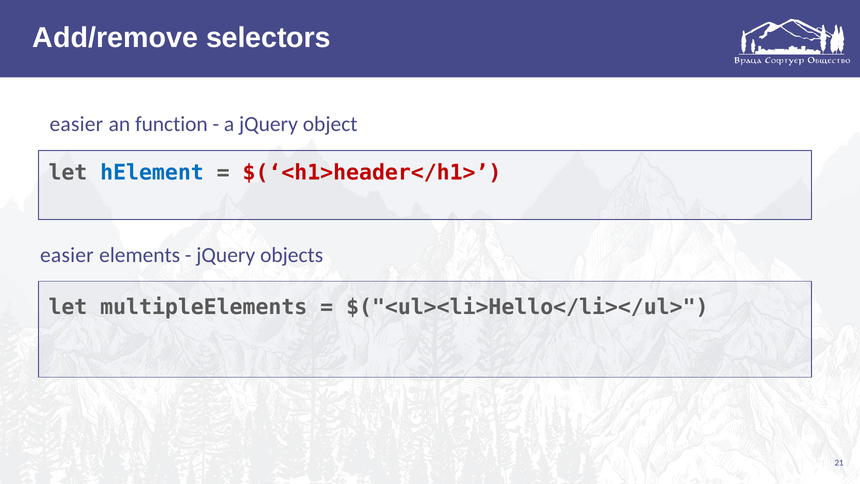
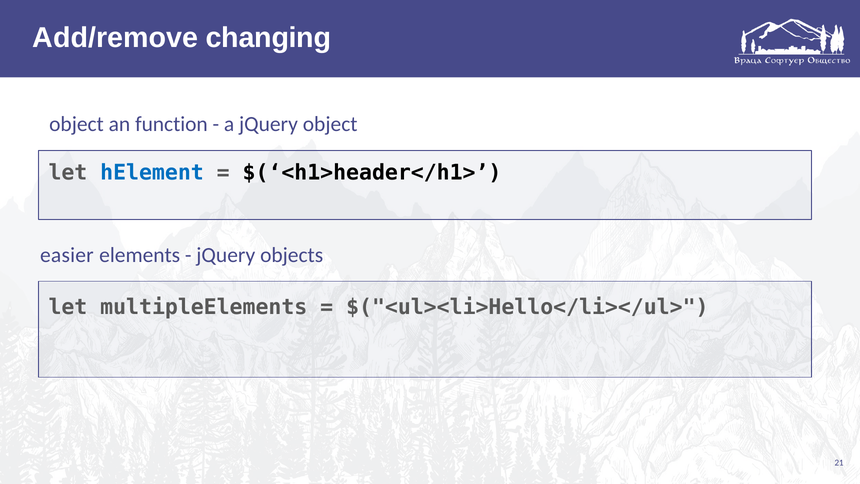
selectors: selectors -> changing
easier at (76, 124): easier -> object
$(‘<h1>header</h1> colour: red -> black
